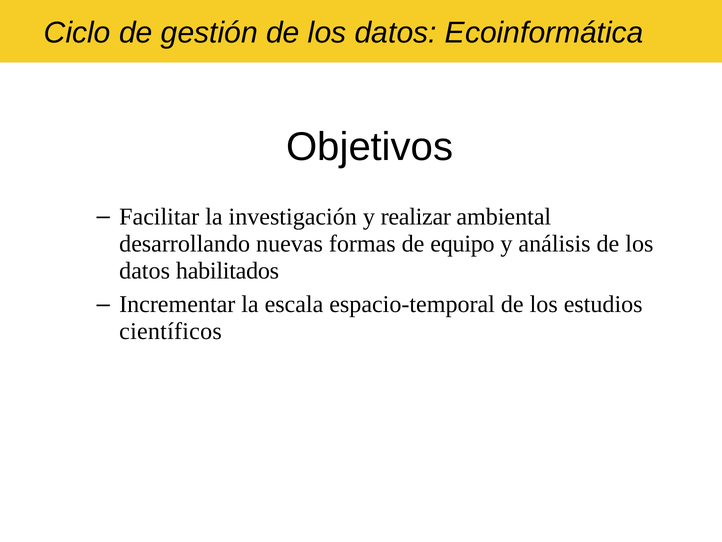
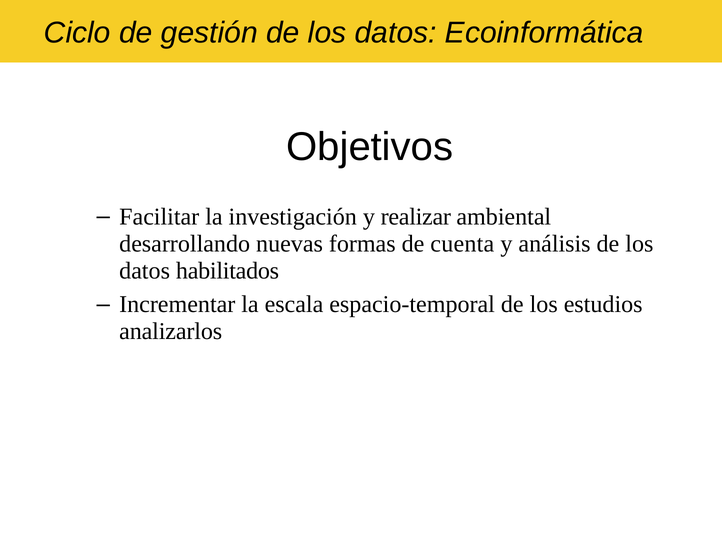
equipo: equipo -> cuenta
científicos: científicos -> analizarlos
